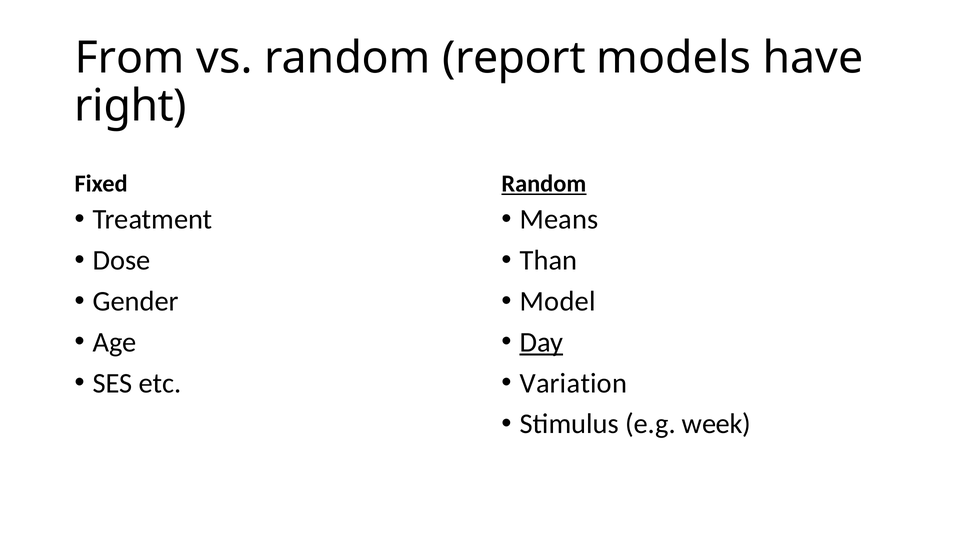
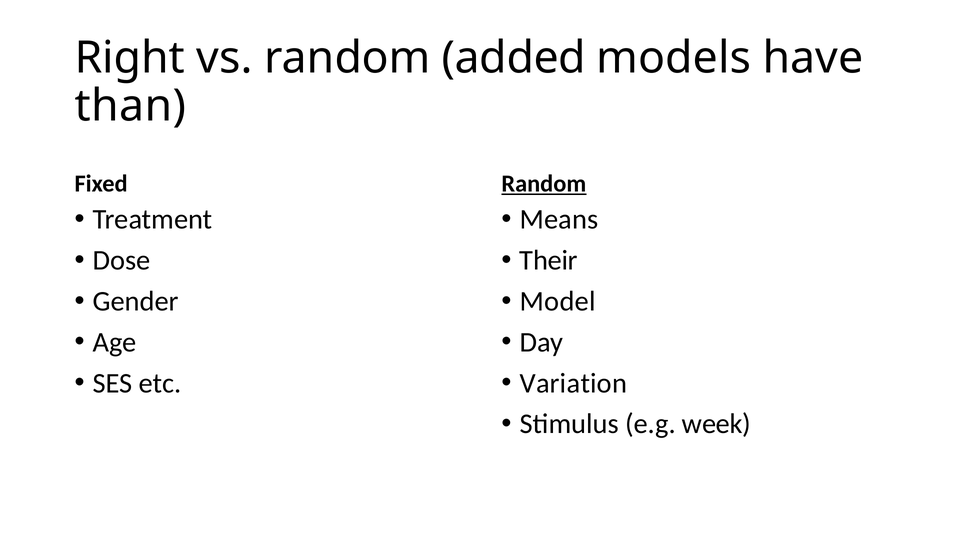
From: From -> Right
report: report -> added
right: right -> than
Than: Than -> Their
Day underline: present -> none
